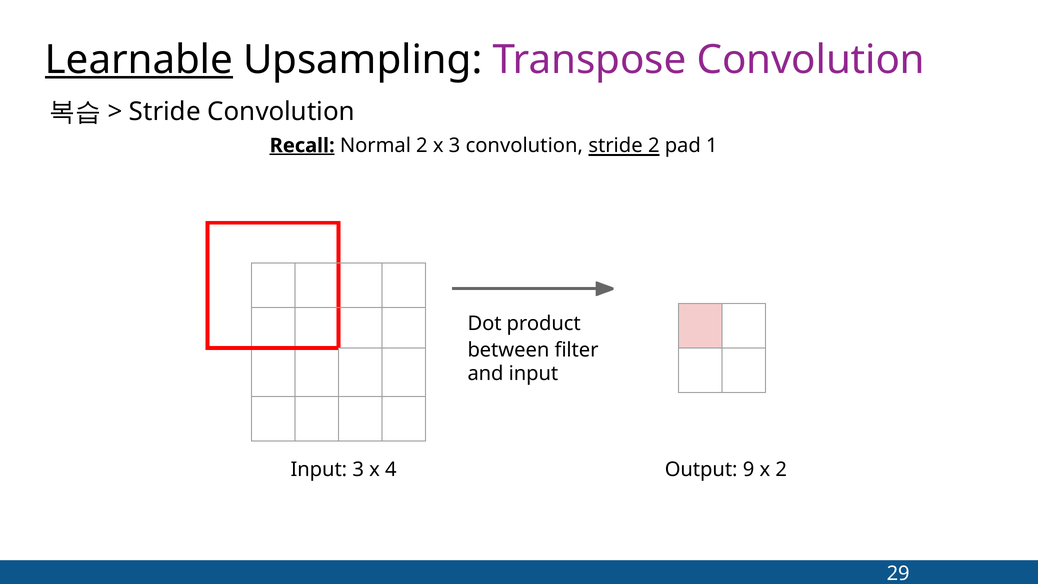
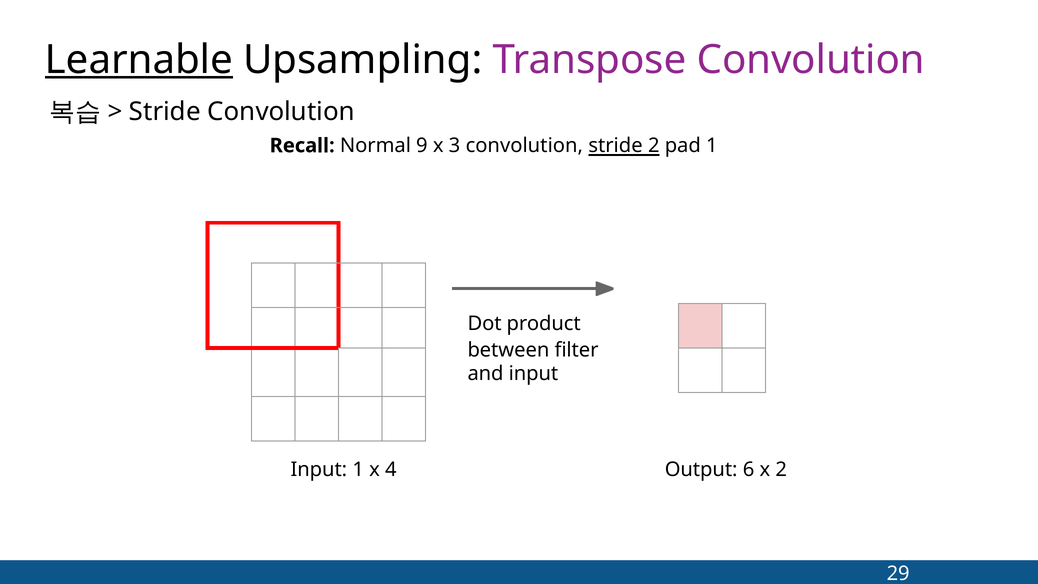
Recall underline: present -> none
Normal 2: 2 -> 9
Input 3: 3 -> 1
9: 9 -> 6
